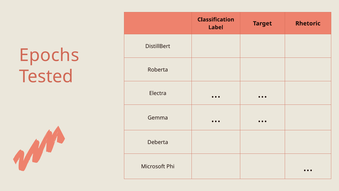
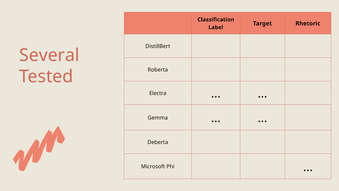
Epochs: Epochs -> Several
